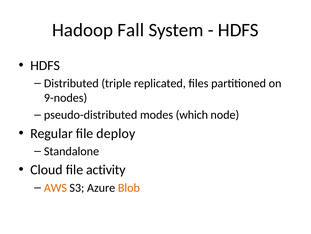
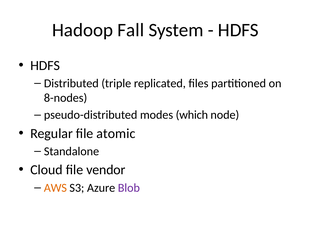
9-nodes: 9-nodes -> 8-nodes
deploy: deploy -> atomic
activity: activity -> vendor
Blob colour: orange -> purple
